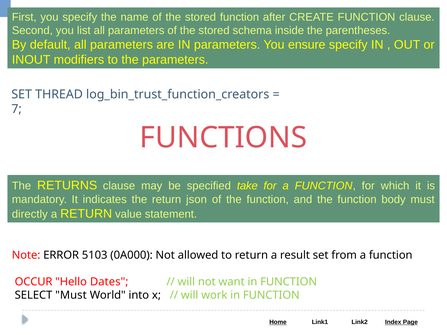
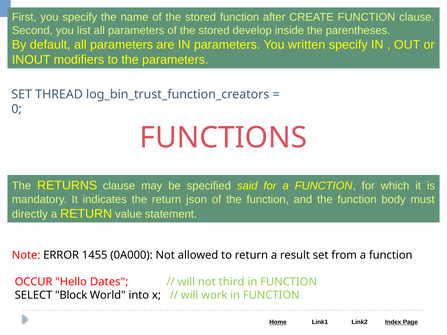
schema: schema -> develop
ensure: ensure -> written
7: 7 -> 0
take: take -> said
5103: 5103 -> 1455
want: want -> third
SELECT Must: Must -> Block
